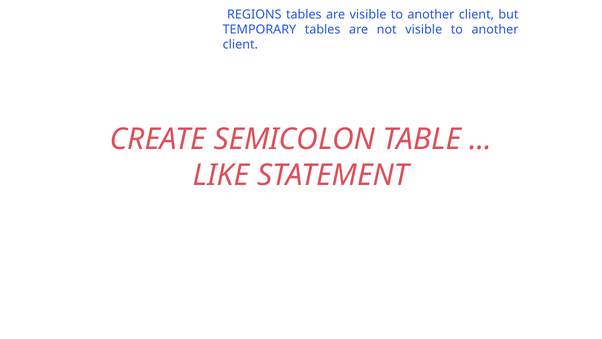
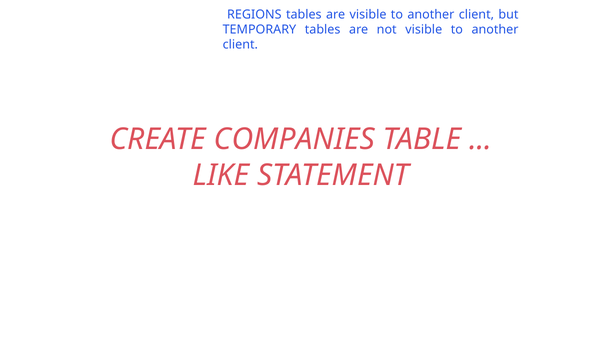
SEMICOLON: SEMICOLON -> COMPANIES
